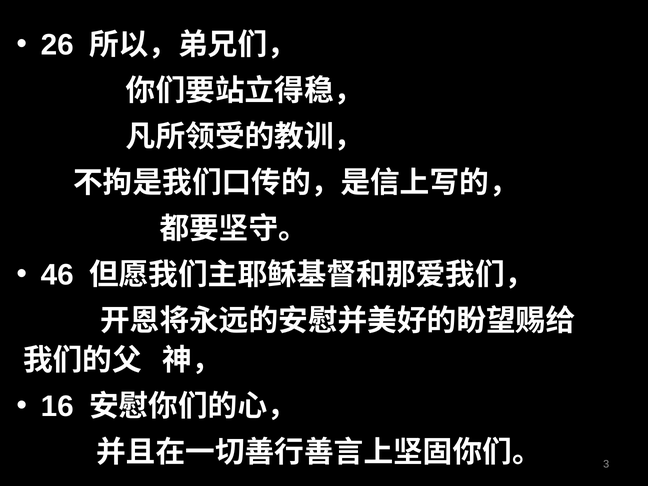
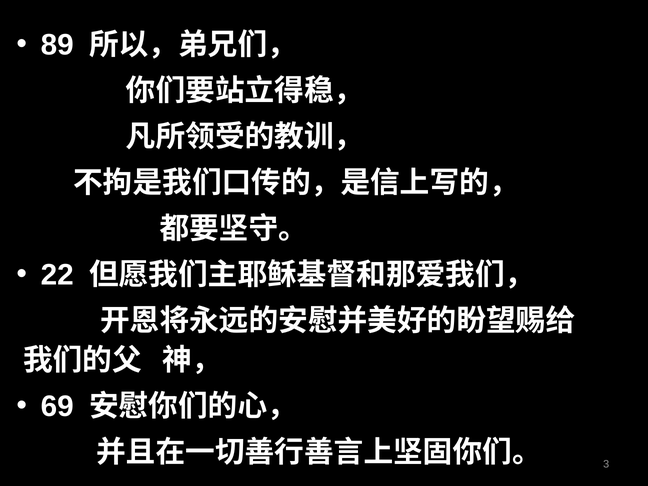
26: 26 -> 89
46: 46 -> 22
16: 16 -> 69
